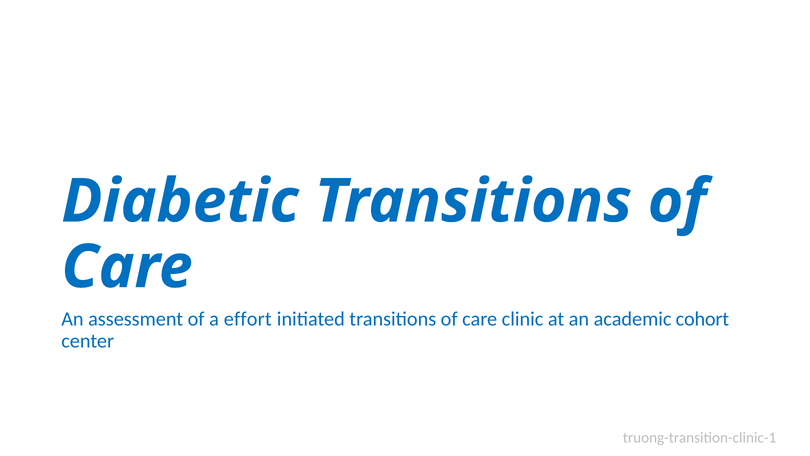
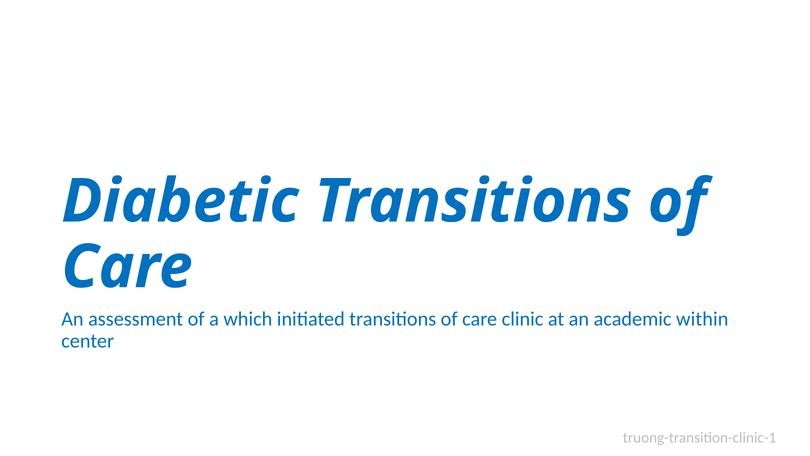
effort: effort -> which
cohort: cohort -> within
